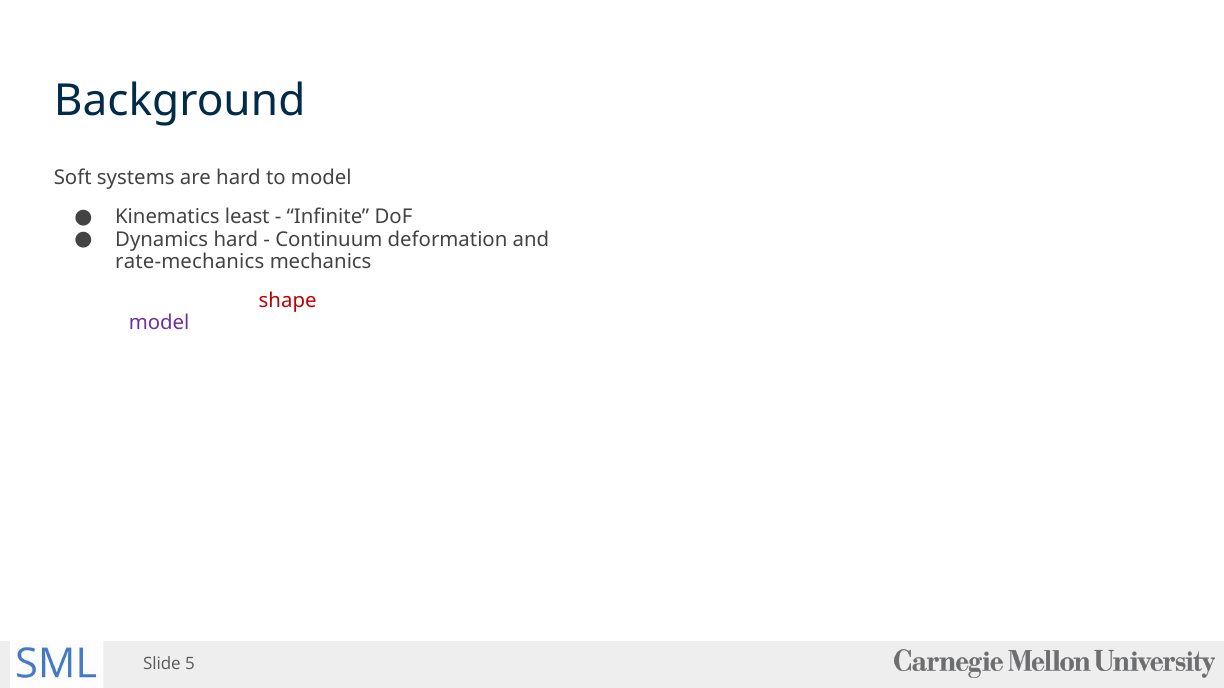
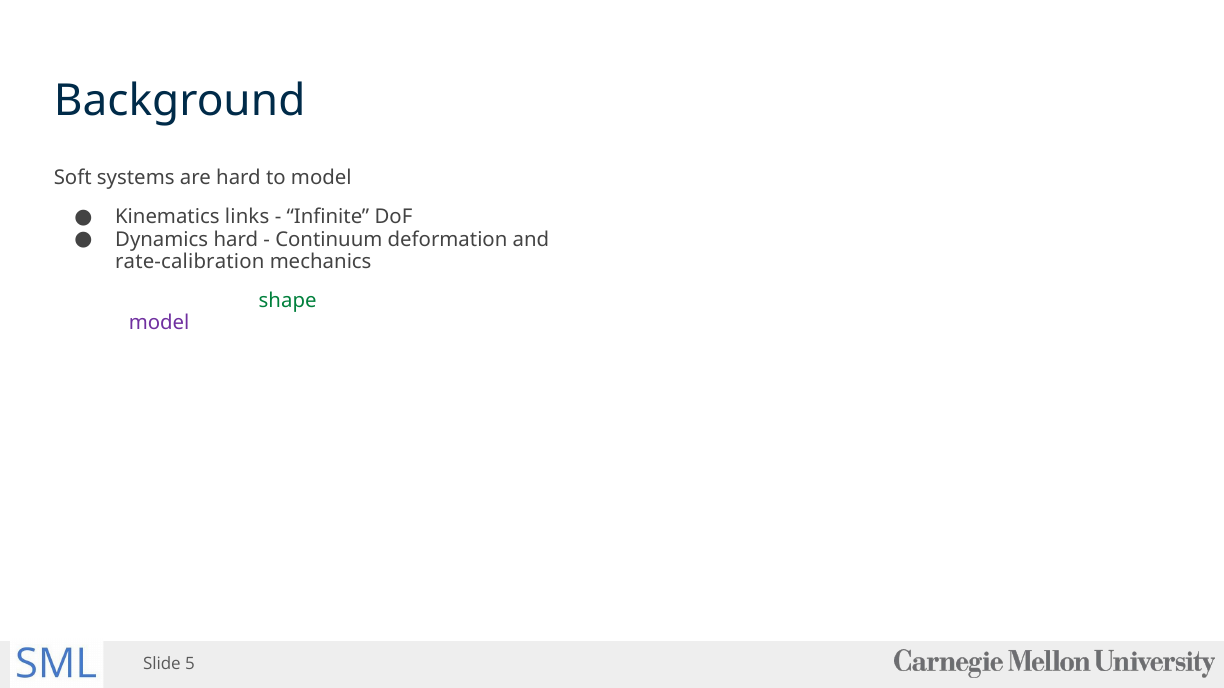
Kinematics least: least -> links
rate-mechanics: rate-mechanics -> rate-calibration
shape colour: red -> green
